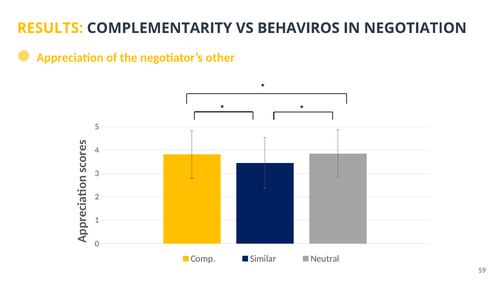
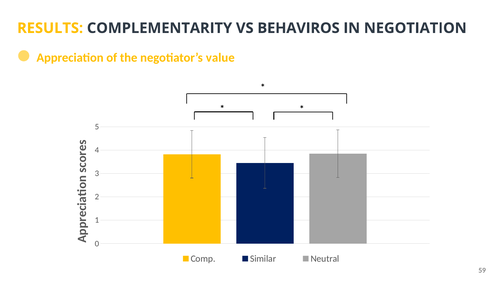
other: other -> value
